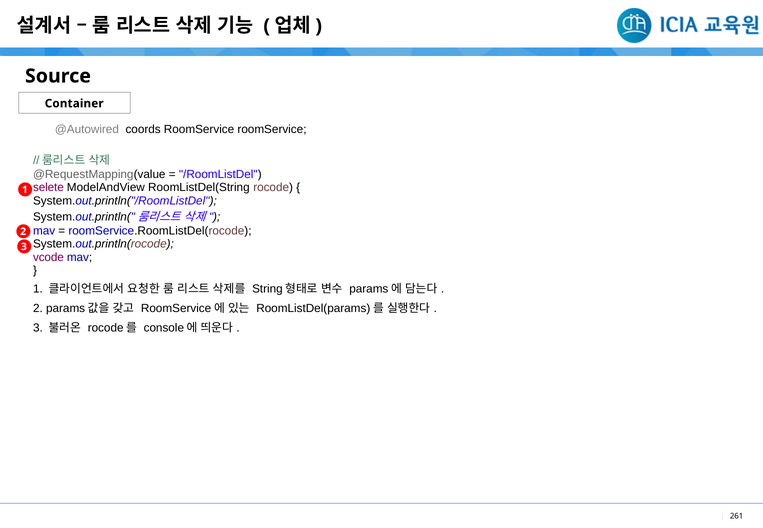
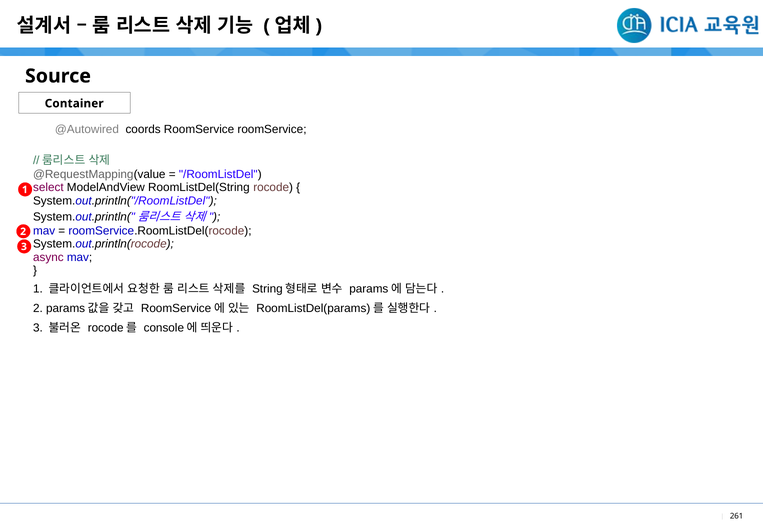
selete: selete -> select
vcode: vcode -> async
